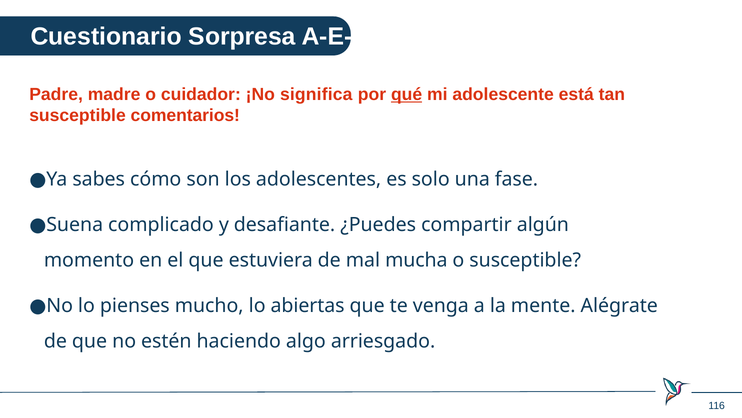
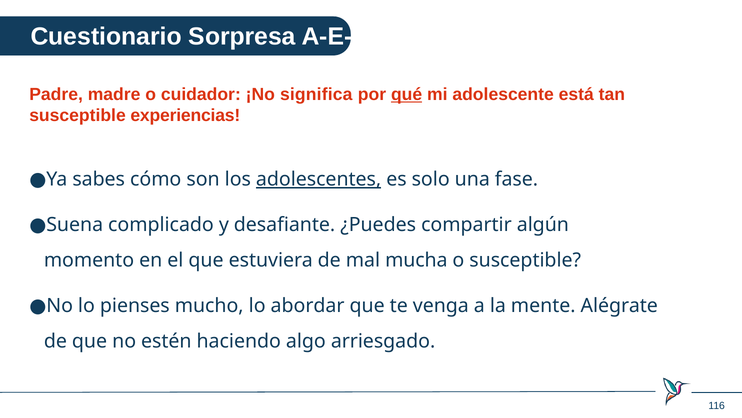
comentarios: comentarios -> experiencias
adolescentes underline: none -> present
abiertas: abiertas -> abordar
